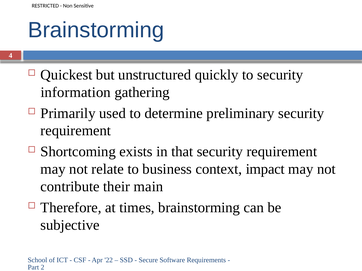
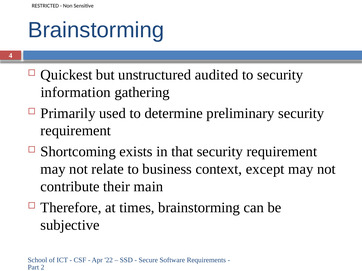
quickly: quickly -> audited
impact: impact -> except
